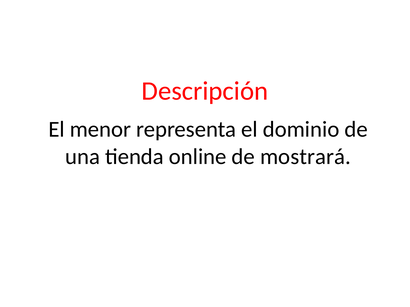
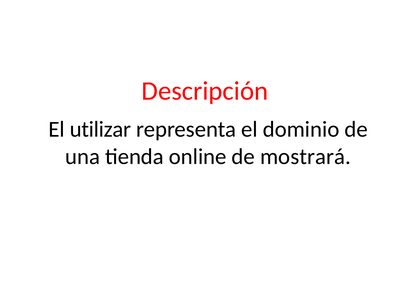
menor: menor -> utilizar
